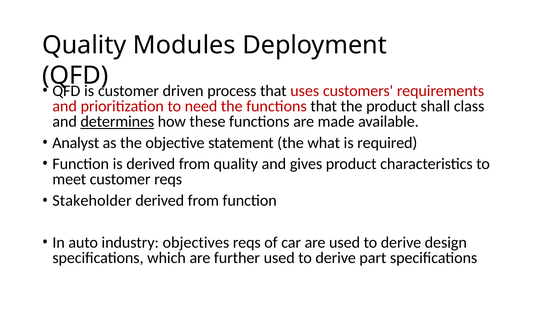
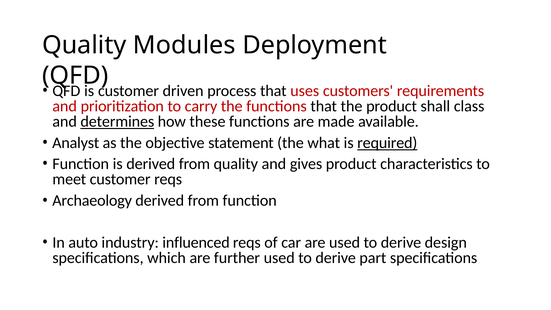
need: need -> carry
required underline: none -> present
Stakeholder: Stakeholder -> Archaeology
objectives: objectives -> influenced
